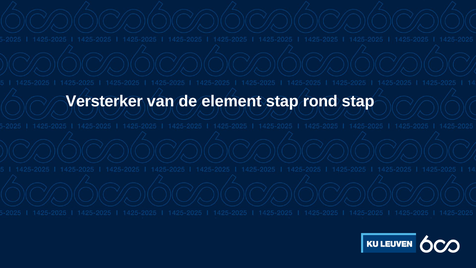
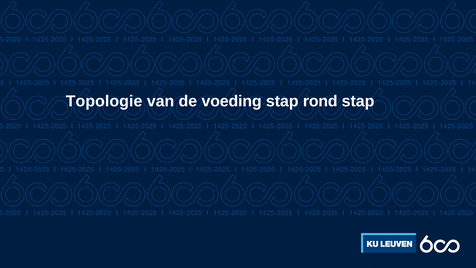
Versterker: Versterker -> Topologie
element: element -> voeding
